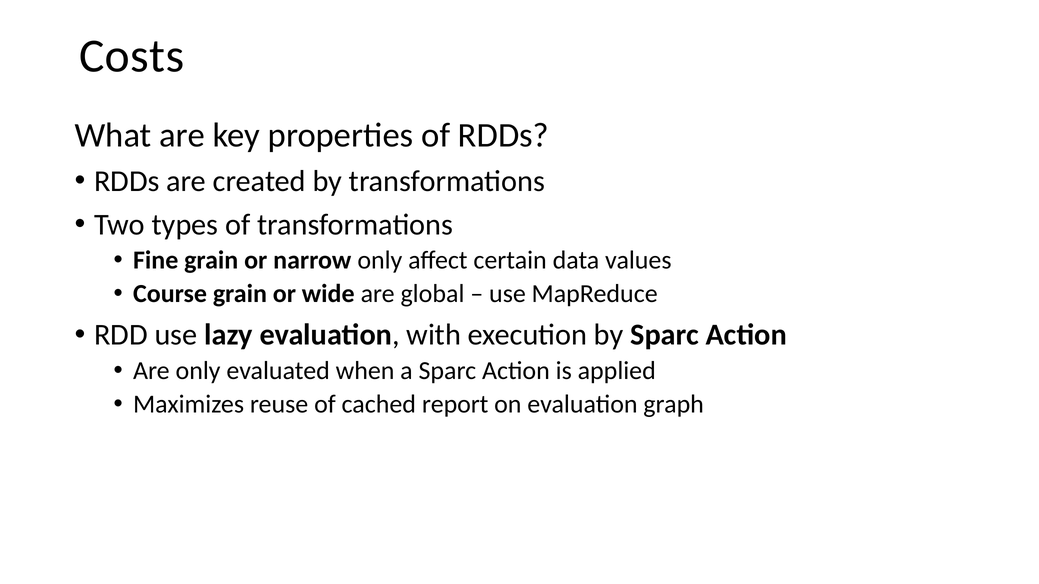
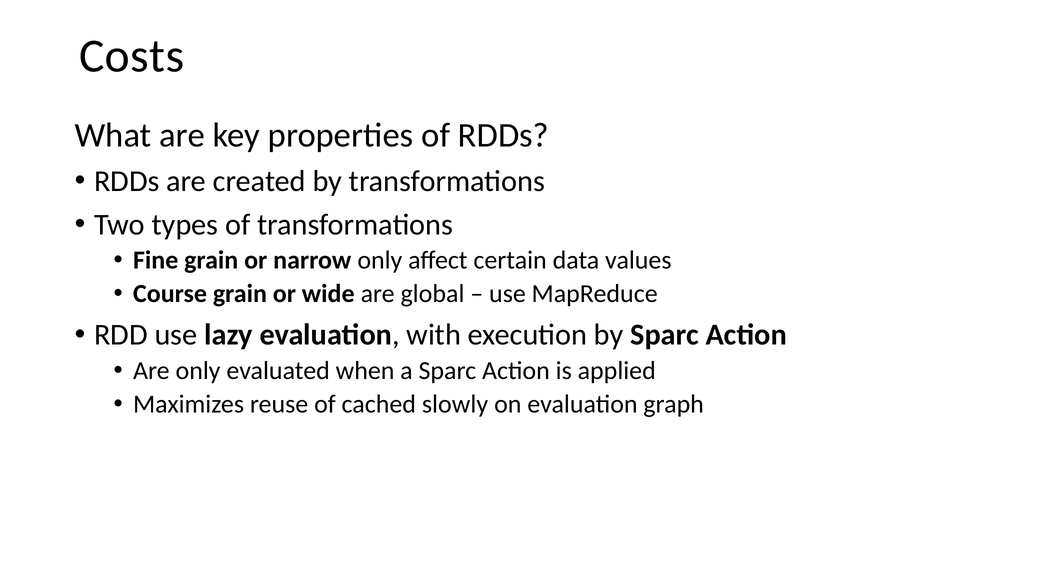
report: report -> slowly
